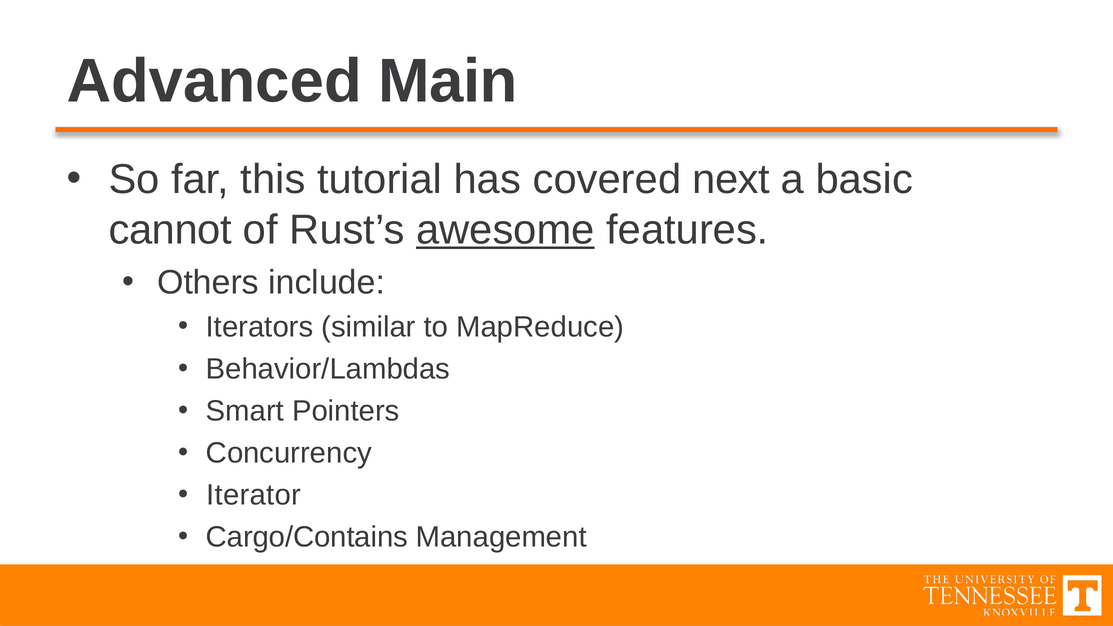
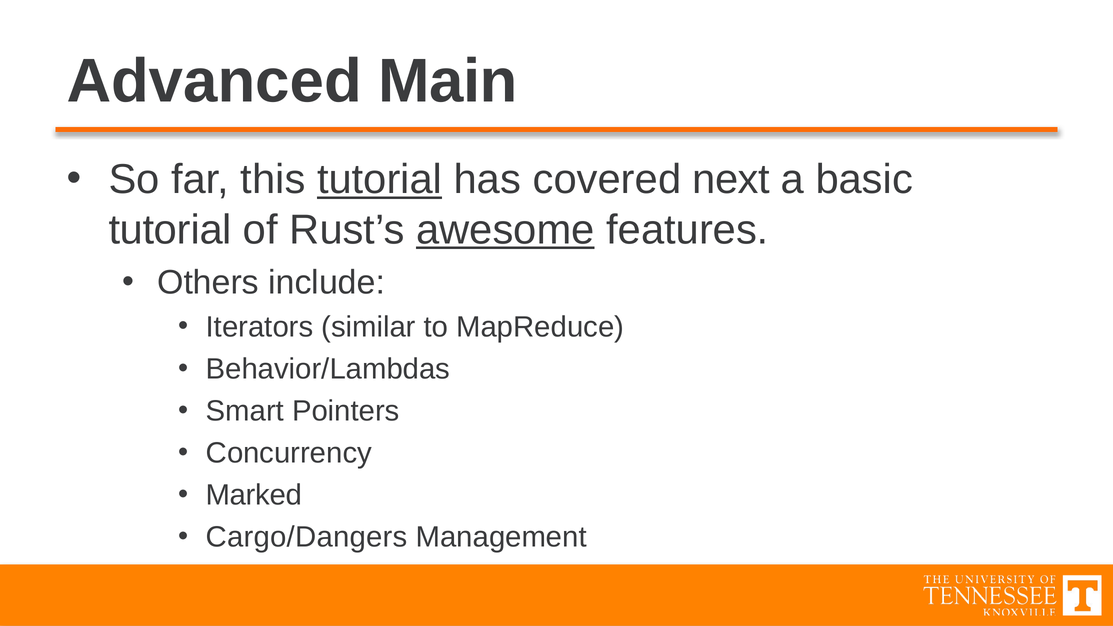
tutorial at (380, 180) underline: none -> present
cannot at (170, 230): cannot -> tutorial
Iterator: Iterator -> Marked
Cargo/Contains: Cargo/Contains -> Cargo/Dangers
